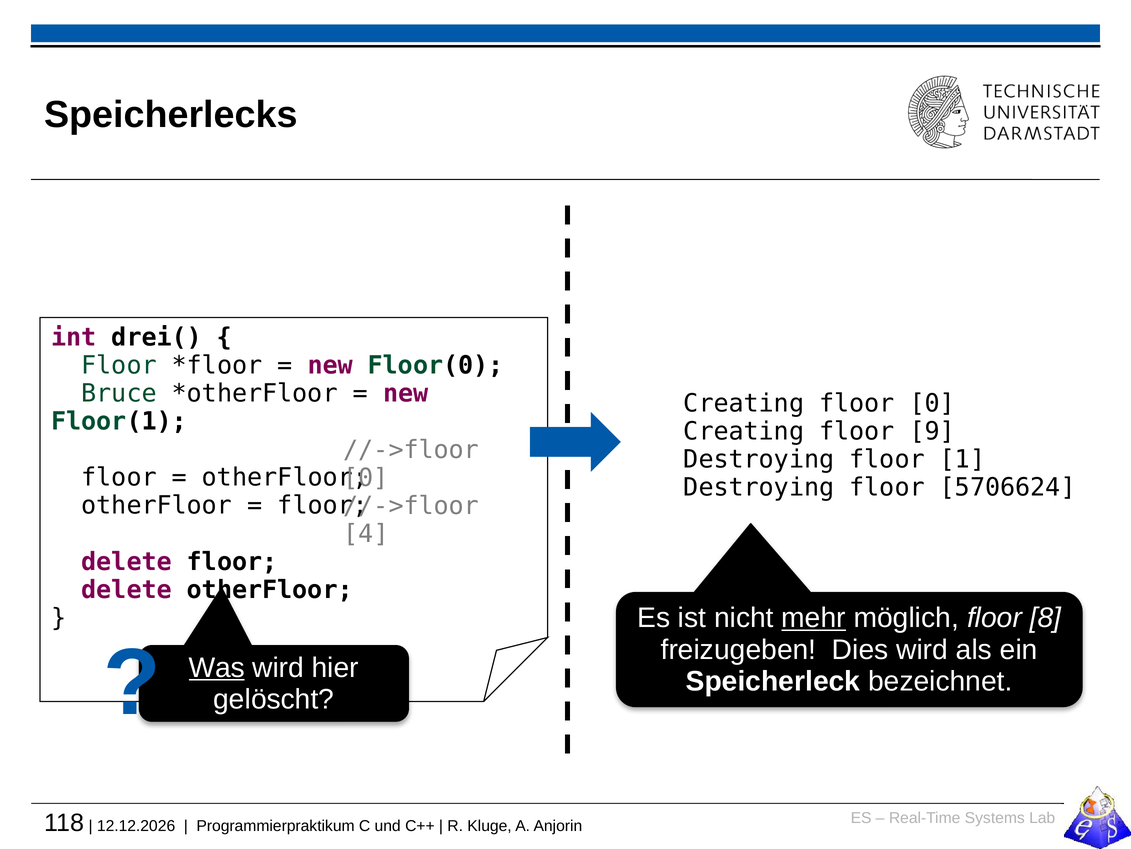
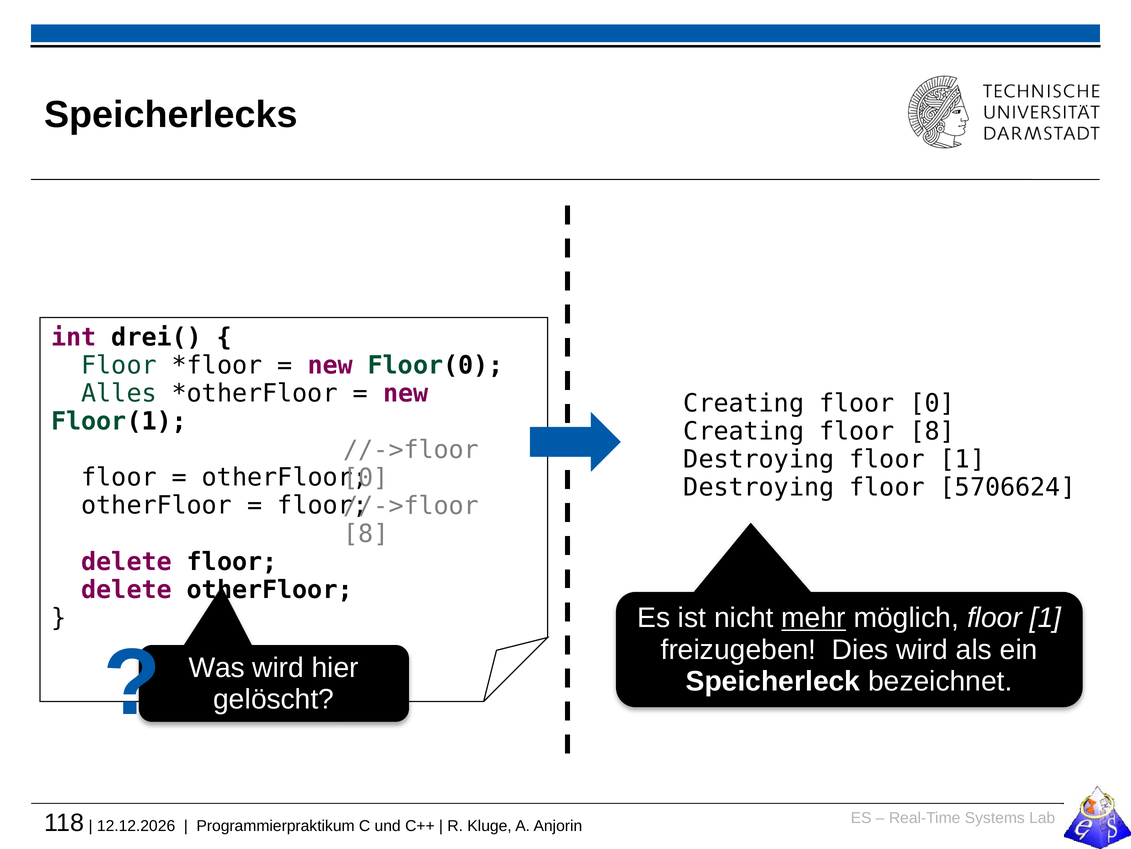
Bruce: Bruce -> Alles
floor 9: 9 -> 8
4 at (366, 533): 4 -> 8
möglich floor 8: 8 -> 1
Was underline: present -> none
